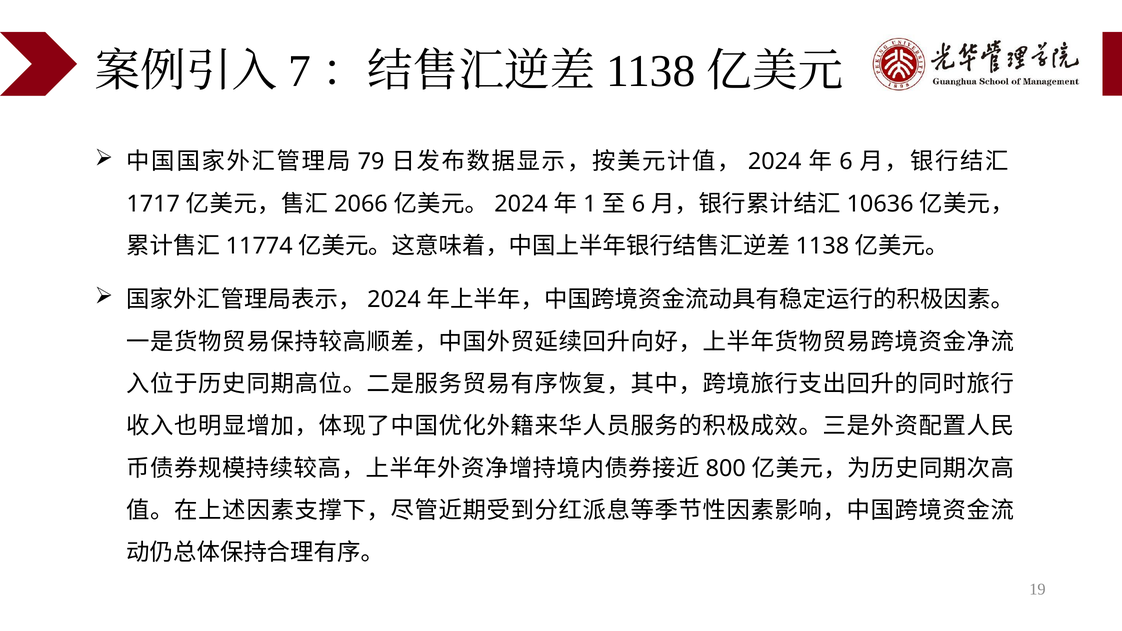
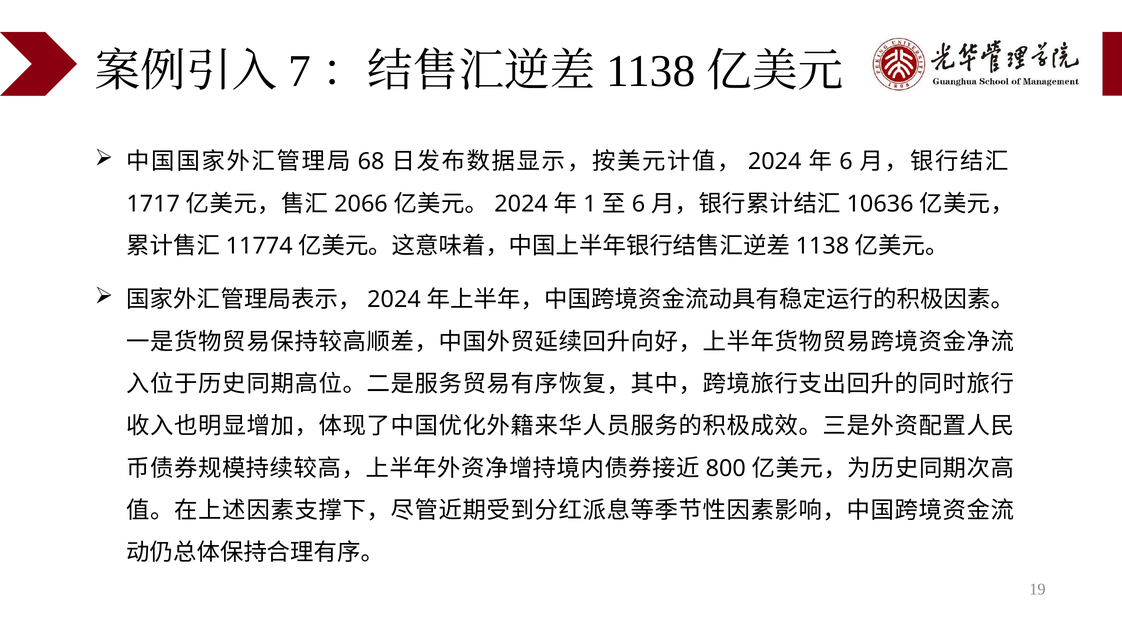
79: 79 -> 68
